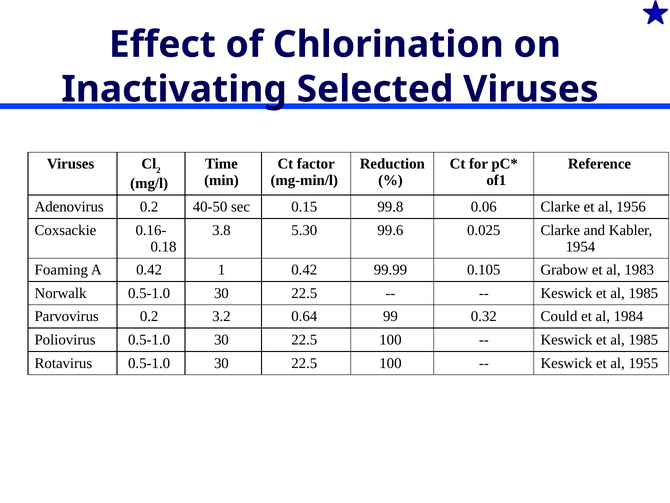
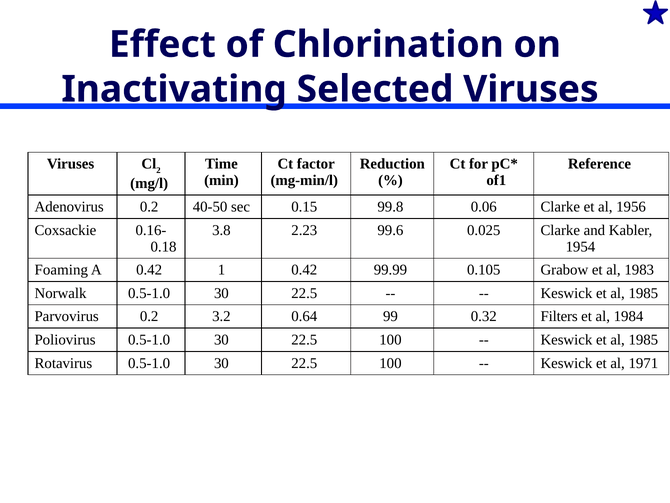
5.30: 5.30 -> 2.23
Could: Could -> Filters
1955: 1955 -> 1971
